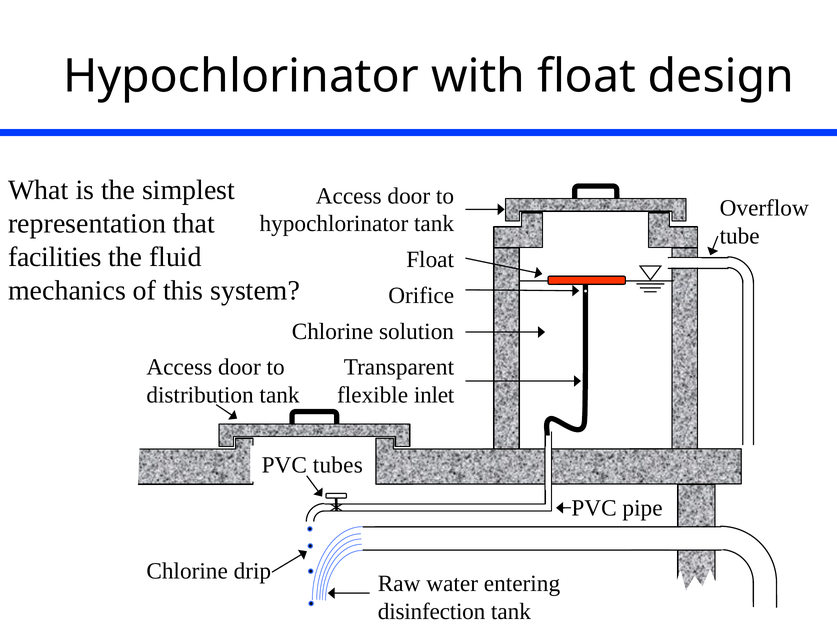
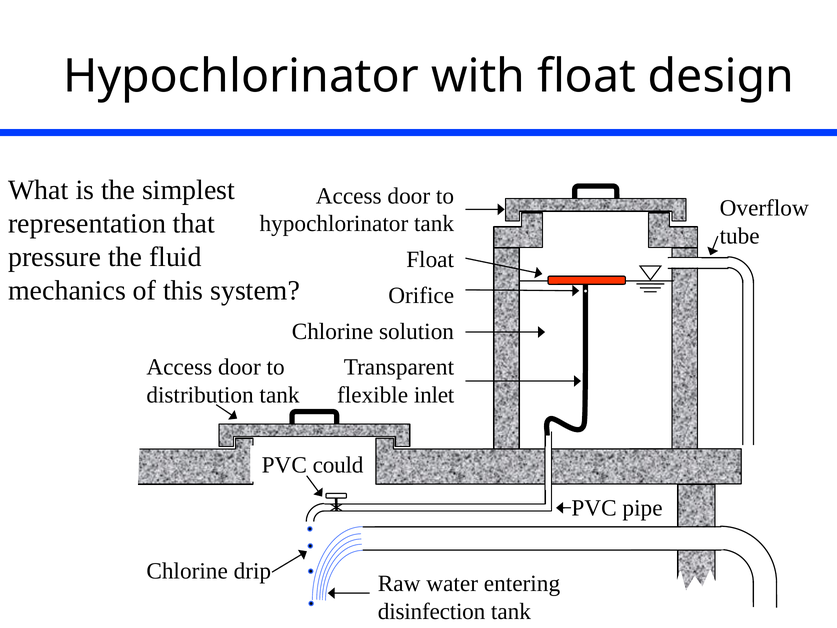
facilities: facilities -> pressure
tubes: tubes -> could
